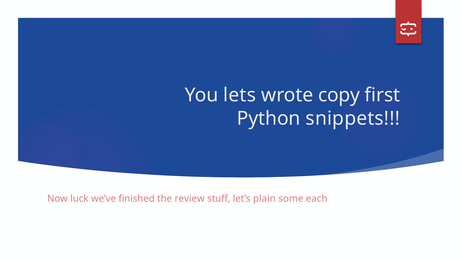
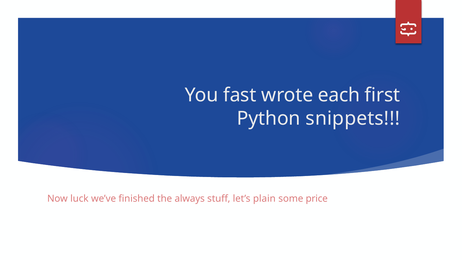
lets: lets -> fast
copy: copy -> each
review: review -> always
each: each -> price
